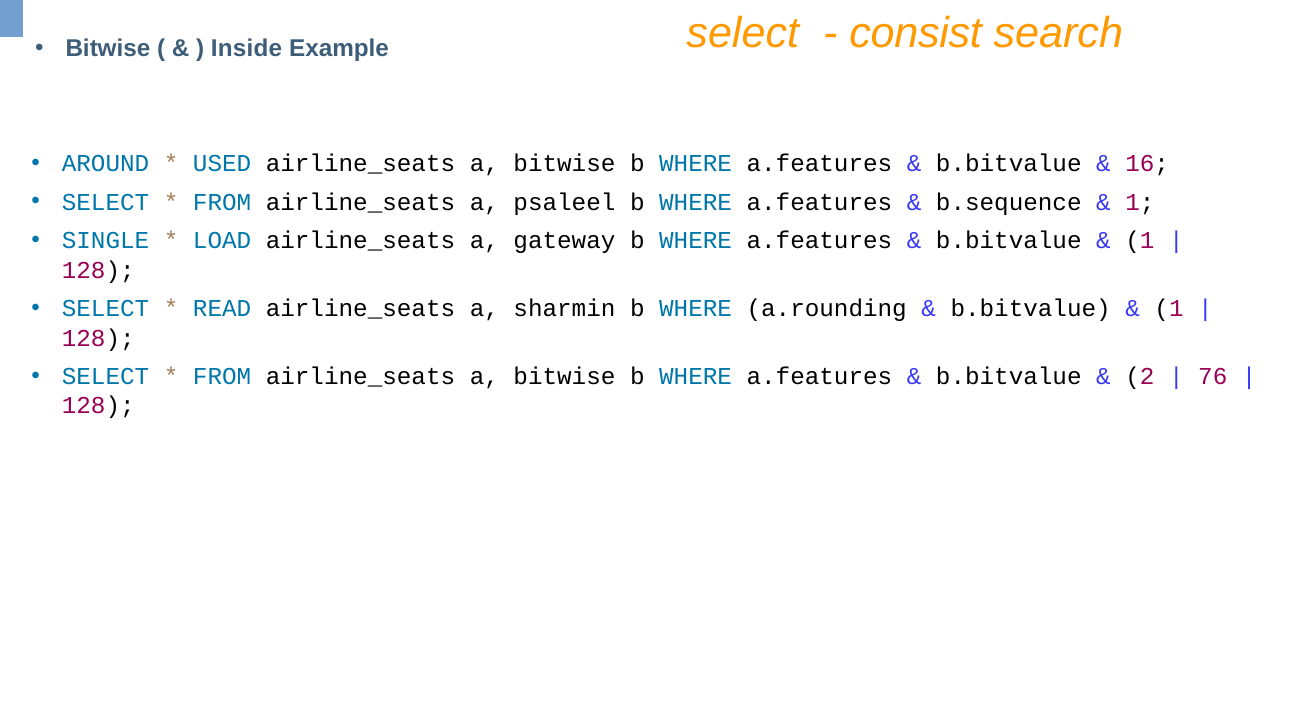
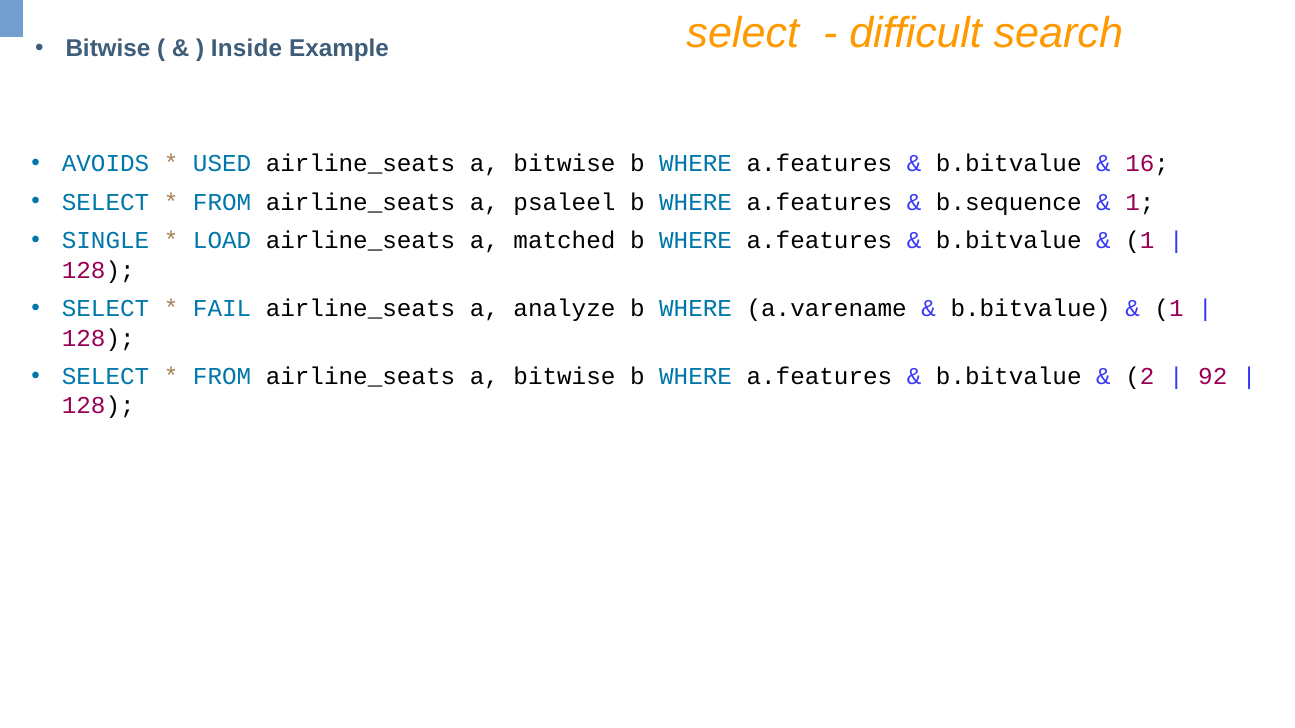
consist: consist -> difficult
AROUND: AROUND -> AVOIDS
gateway: gateway -> matched
READ: READ -> FAIL
sharmin: sharmin -> analyze
a.rounding: a.rounding -> a.varename
76: 76 -> 92
